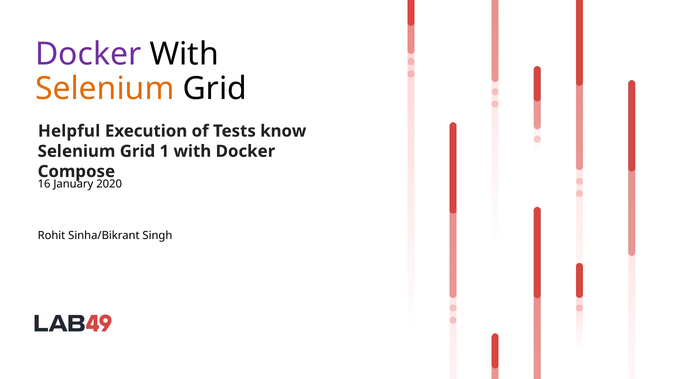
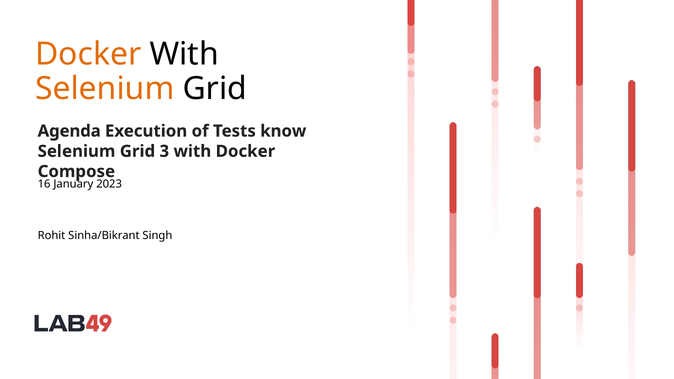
Docker at (88, 54) colour: purple -> orange
Helpful: Helpful -> Agenda
1: 1 -> 3
2020: 2020 -> 2023
